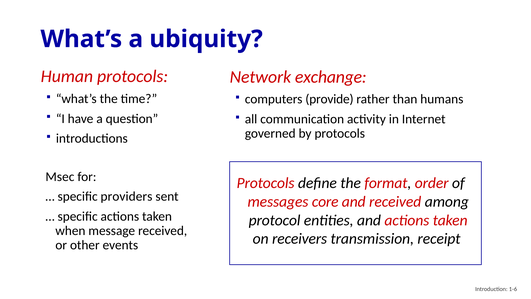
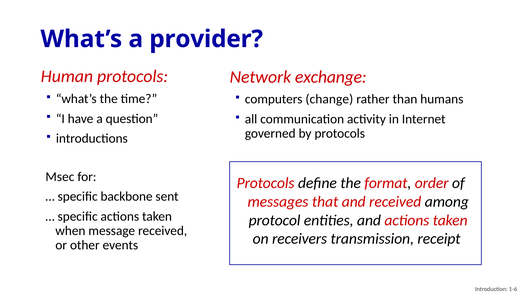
ubiquity: ubiquity -> provider
provide: provide -> change
providers: providers -> backbone
core: core -> that
